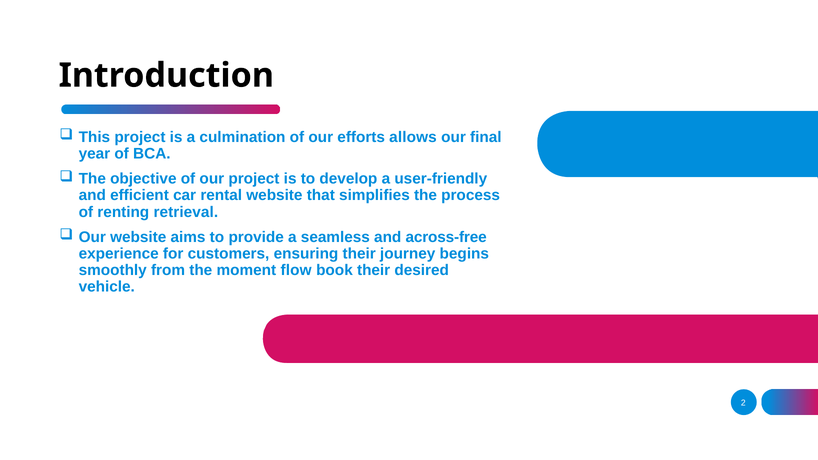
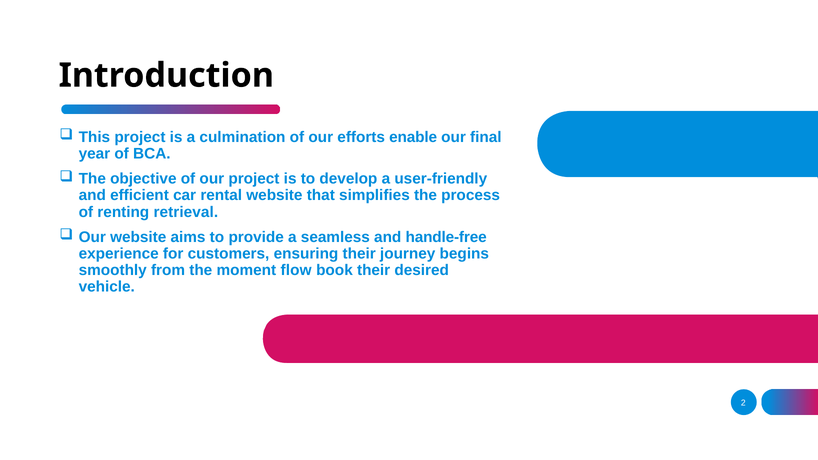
allows: allows -> enable
across-free: across-free -> handle-free
